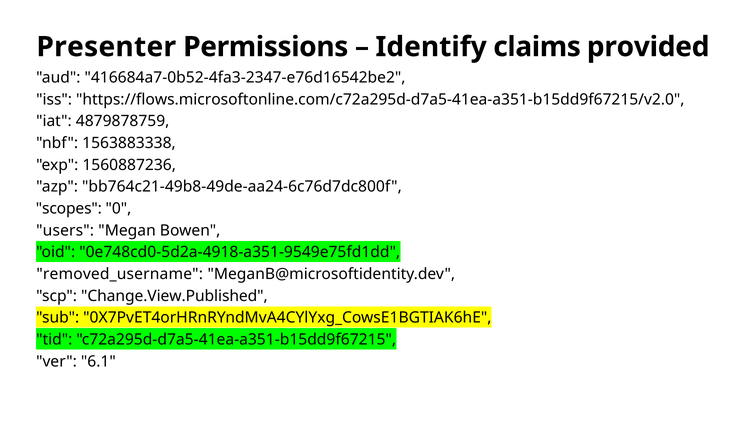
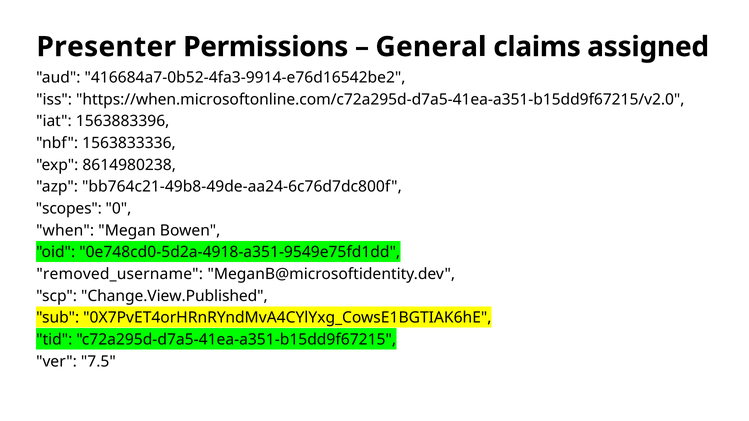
Identify: Identify -> General
provided: provided -> assigned
416684a7-0b52-4fa3-2347-e76d16542be2: 416684a7-0b52-4fa3-2347-e76d16542be2 -> 416684a7-0b52-4fa3-9914-e76d16542be2
https://flows.microsoftonline.com/c72a295d-d7a5-41ea-a351-b15dd9f67215/v2.0: https://flows.microsoftonline.com/c72a295d-d7a5-41ea-a351-b15dd9f67215/v2.0 -> https://when.microsoftonline.com/c72a295d-d7a5-41ea-a351-b15dd9f67215/v2.0
4879878759: 4879878759 -> 1563883396
1563883338: 1563883338 -> 1563833336
1560887236: 1560887236 -> 8614980238
users: users -> when
6.1: 6.1 -> 7.5
